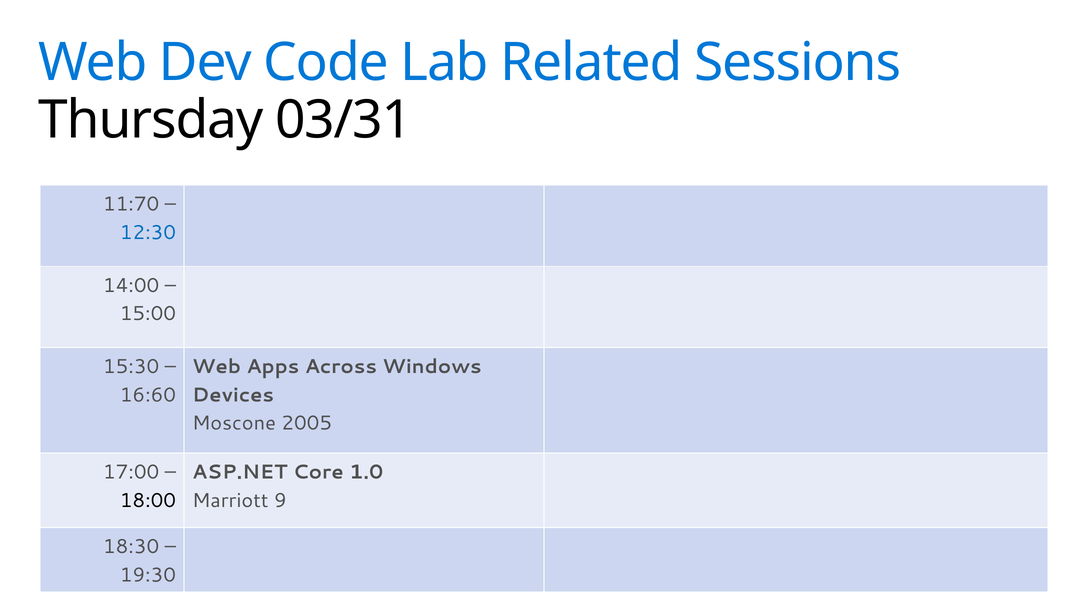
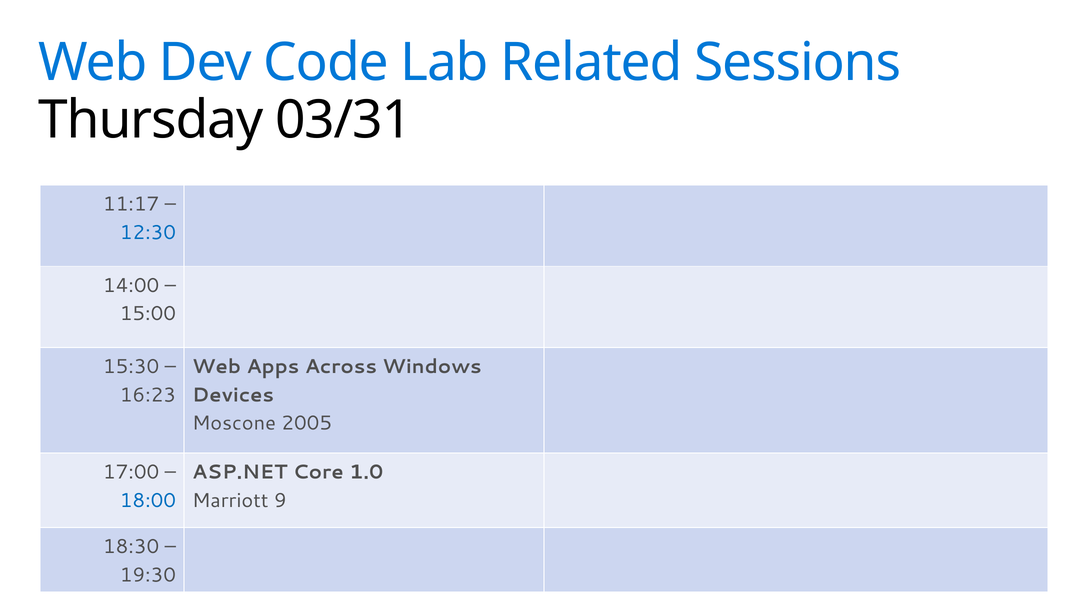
11:70: 11:70 -> 11:17
16:60: 16:60 -> 16:23
18:00 colour: black -> blue
